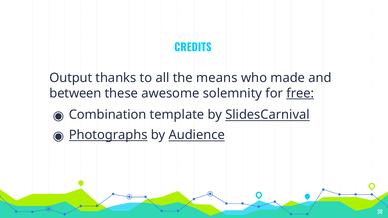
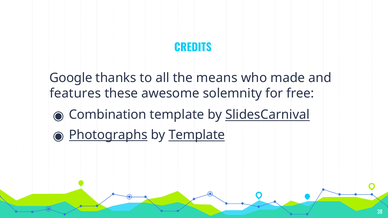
Output: Output -> Google
between: between -> features
free underline: present -> none
by Audience: Audience -> Template
